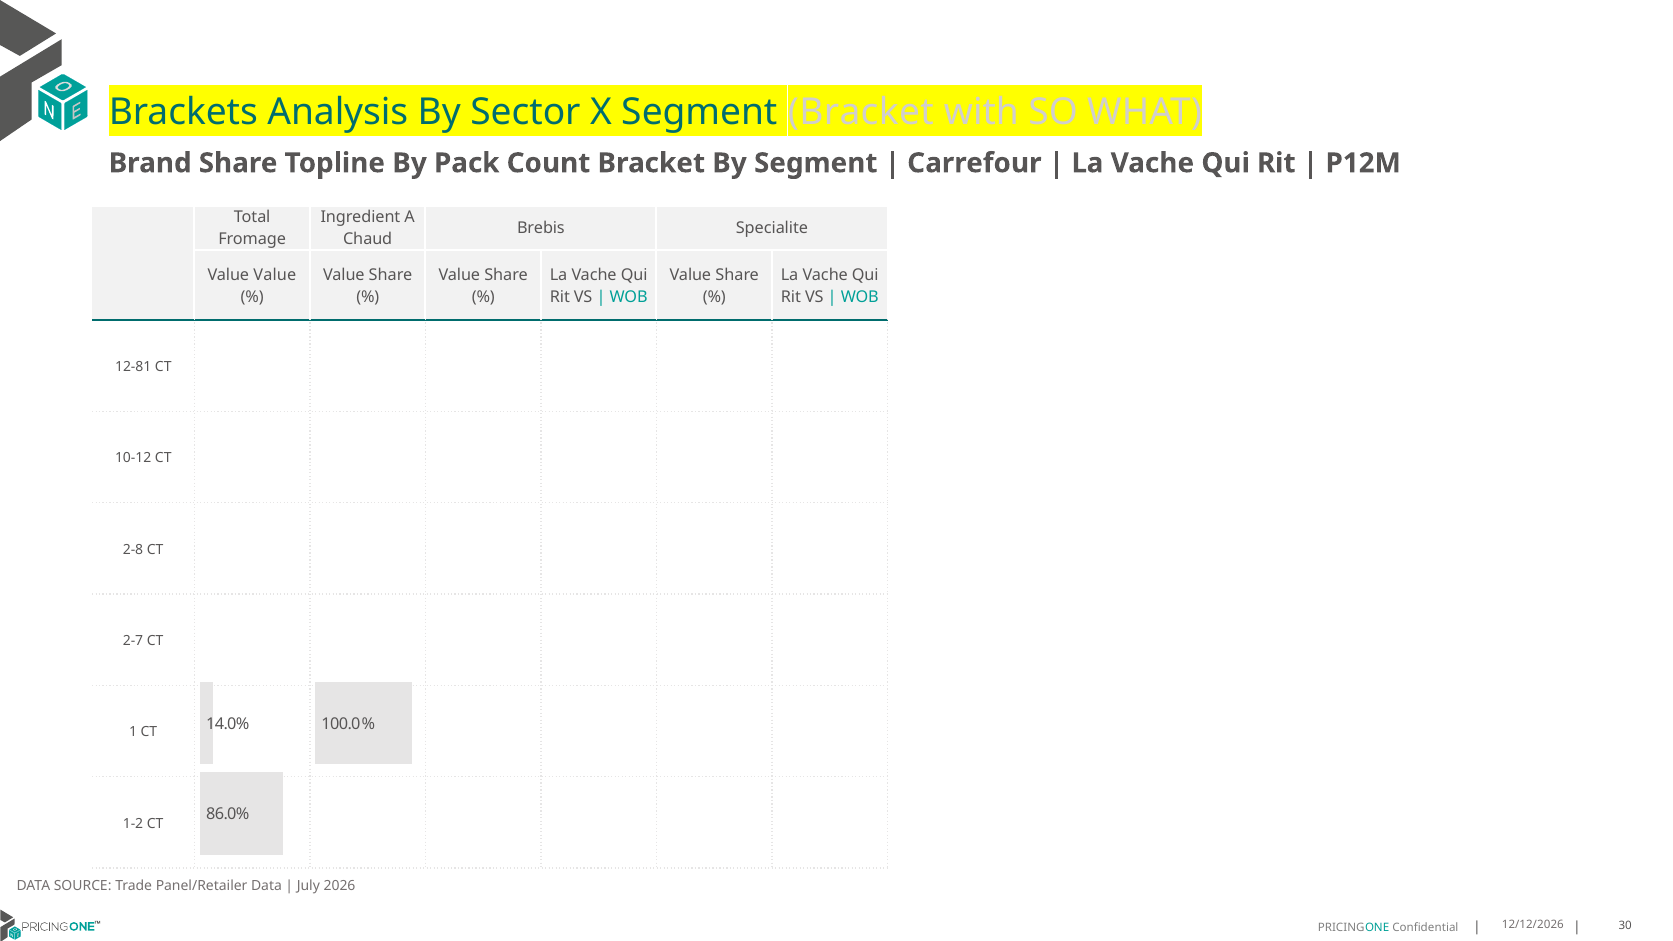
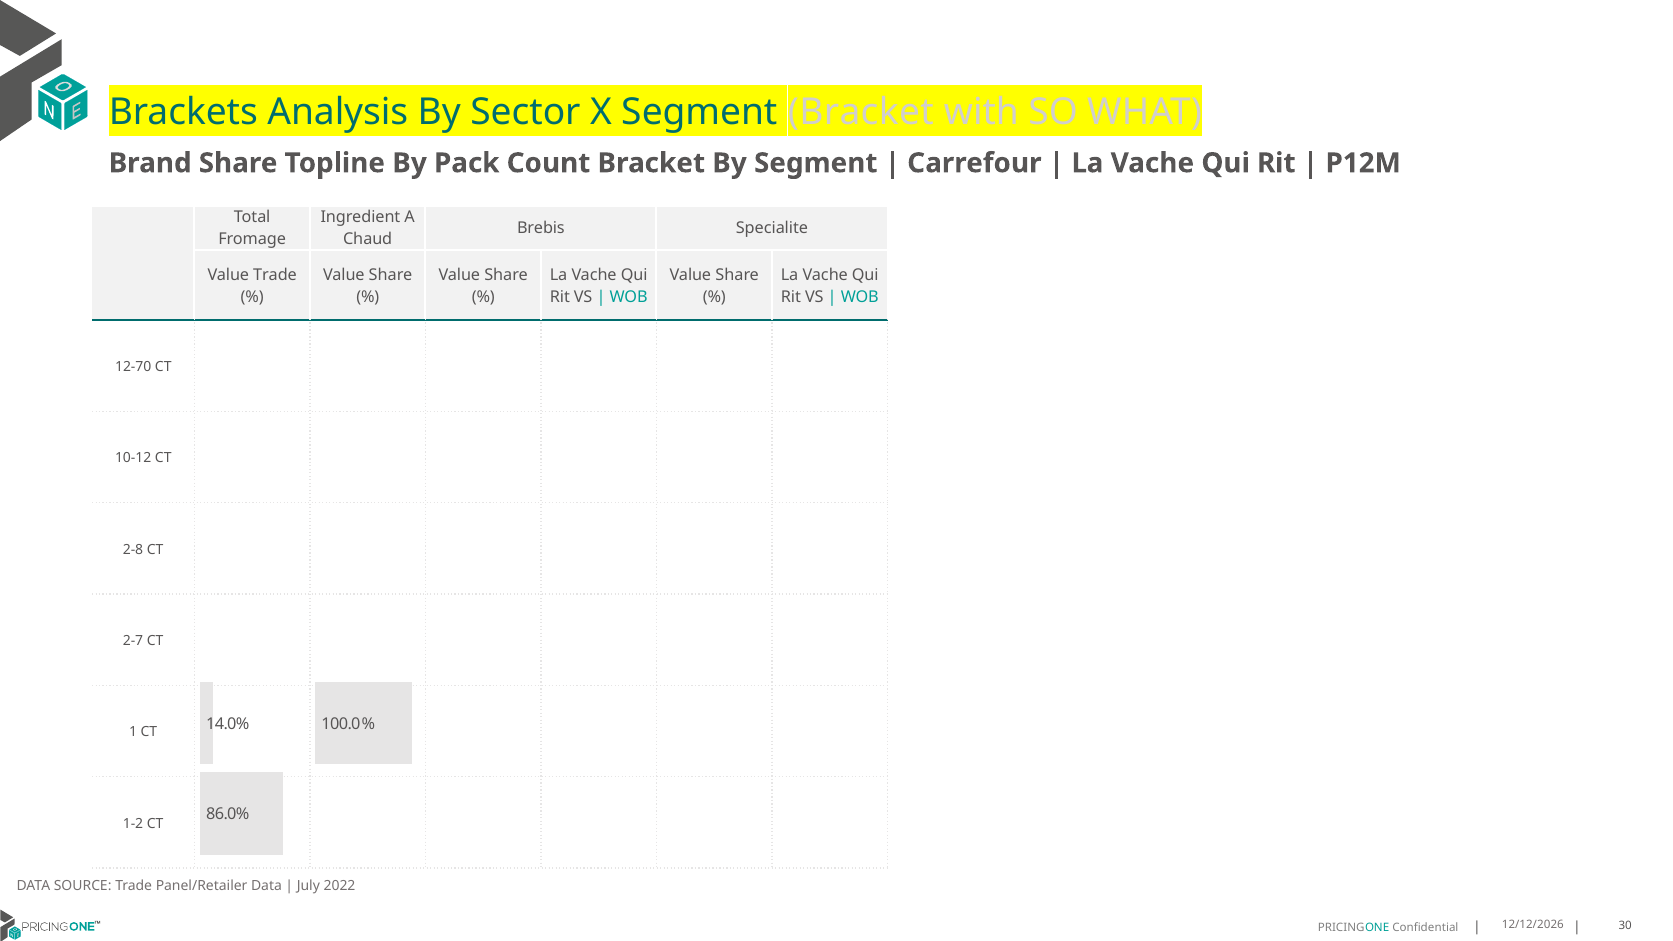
Value Value: Value -> Trade
12-81: 12-81 -> 12-70
2026: 2026 -> 2022
